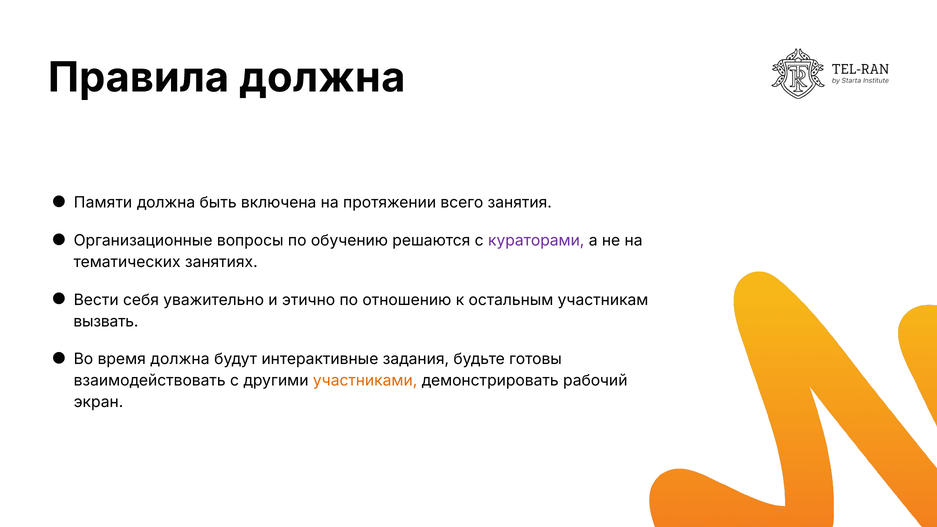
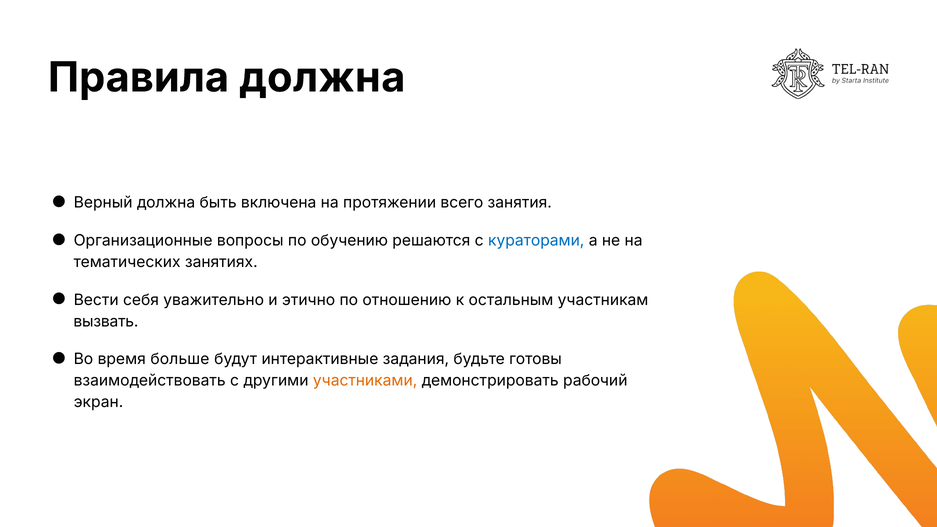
Памяти: Памяти -> Верный
кураторами colour: purple -> blue
время должна: должна -> больше
